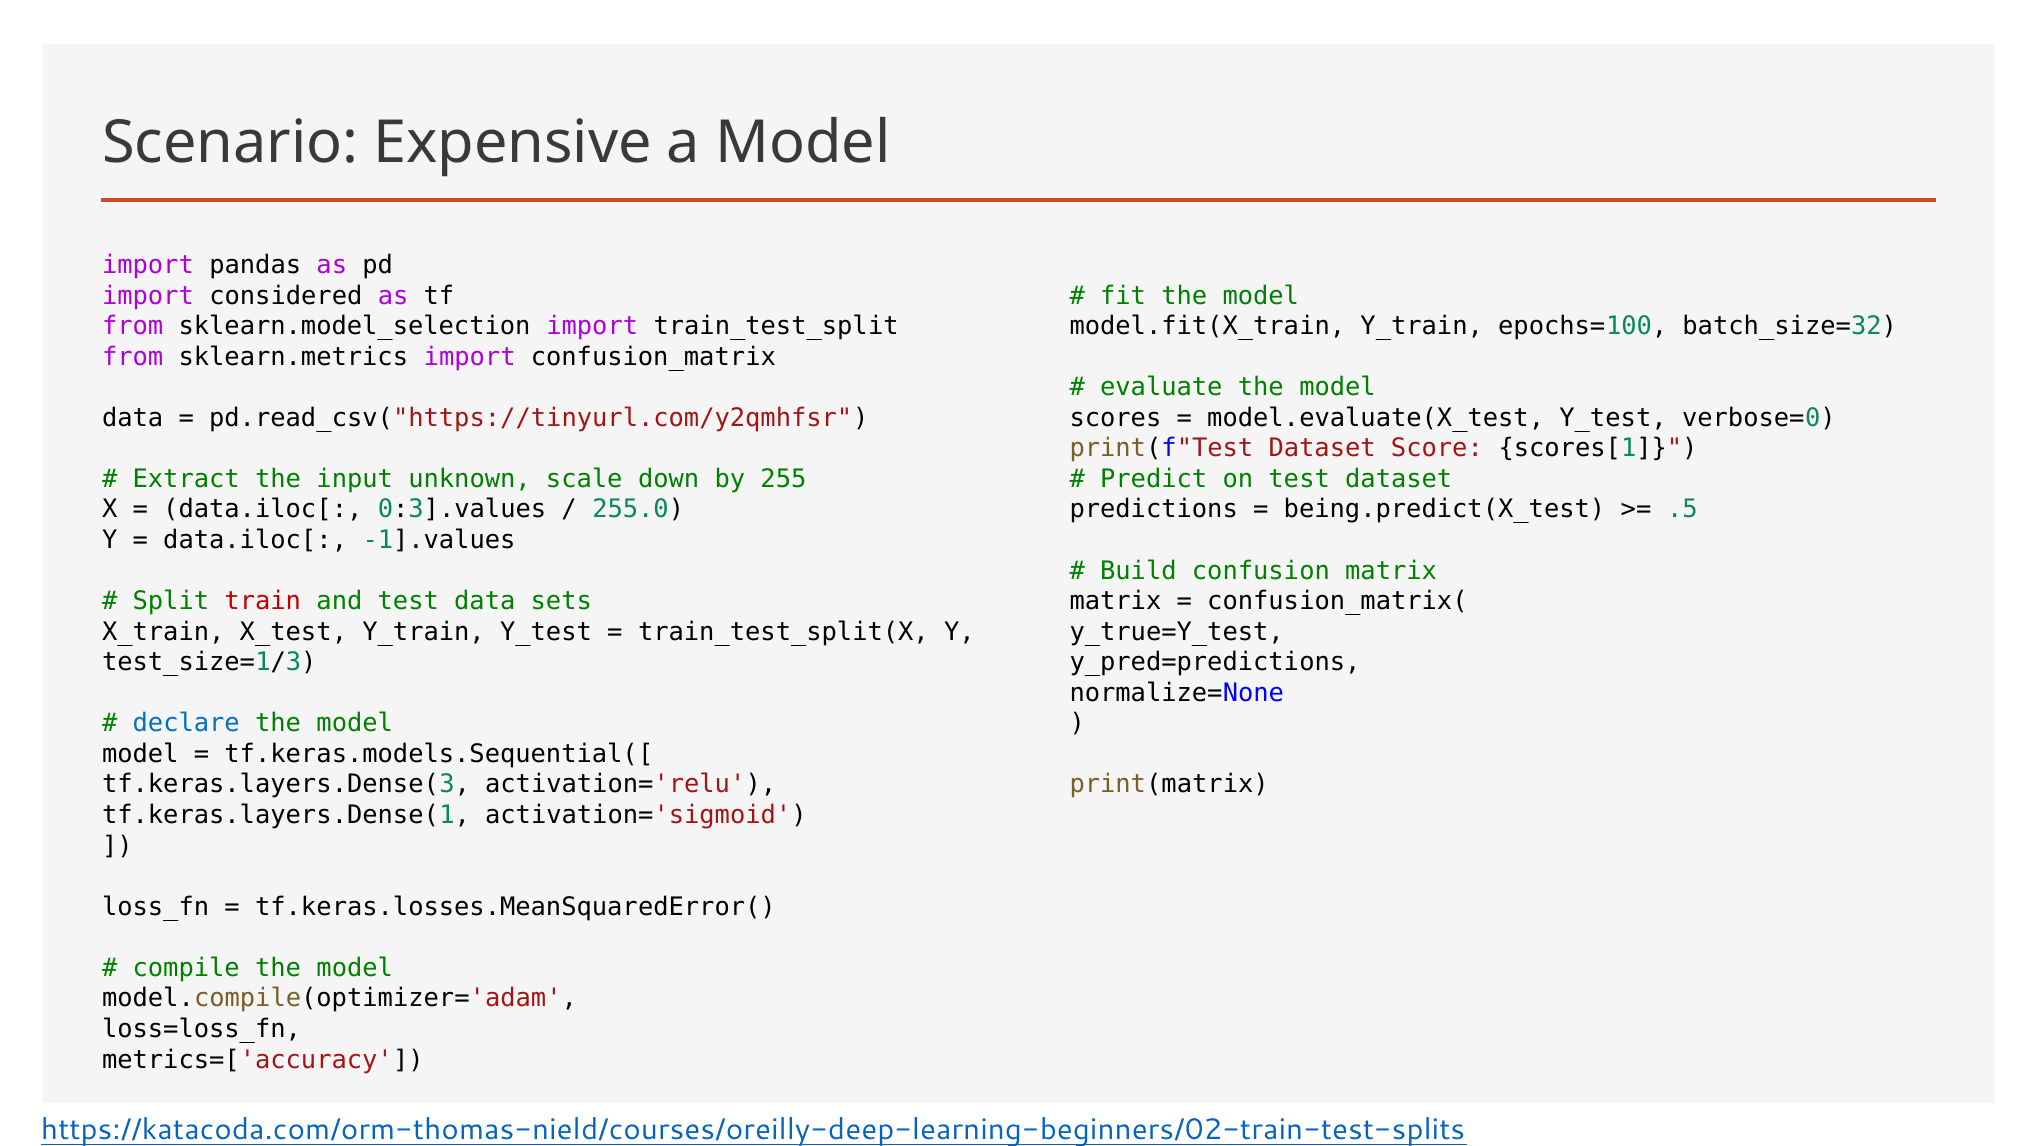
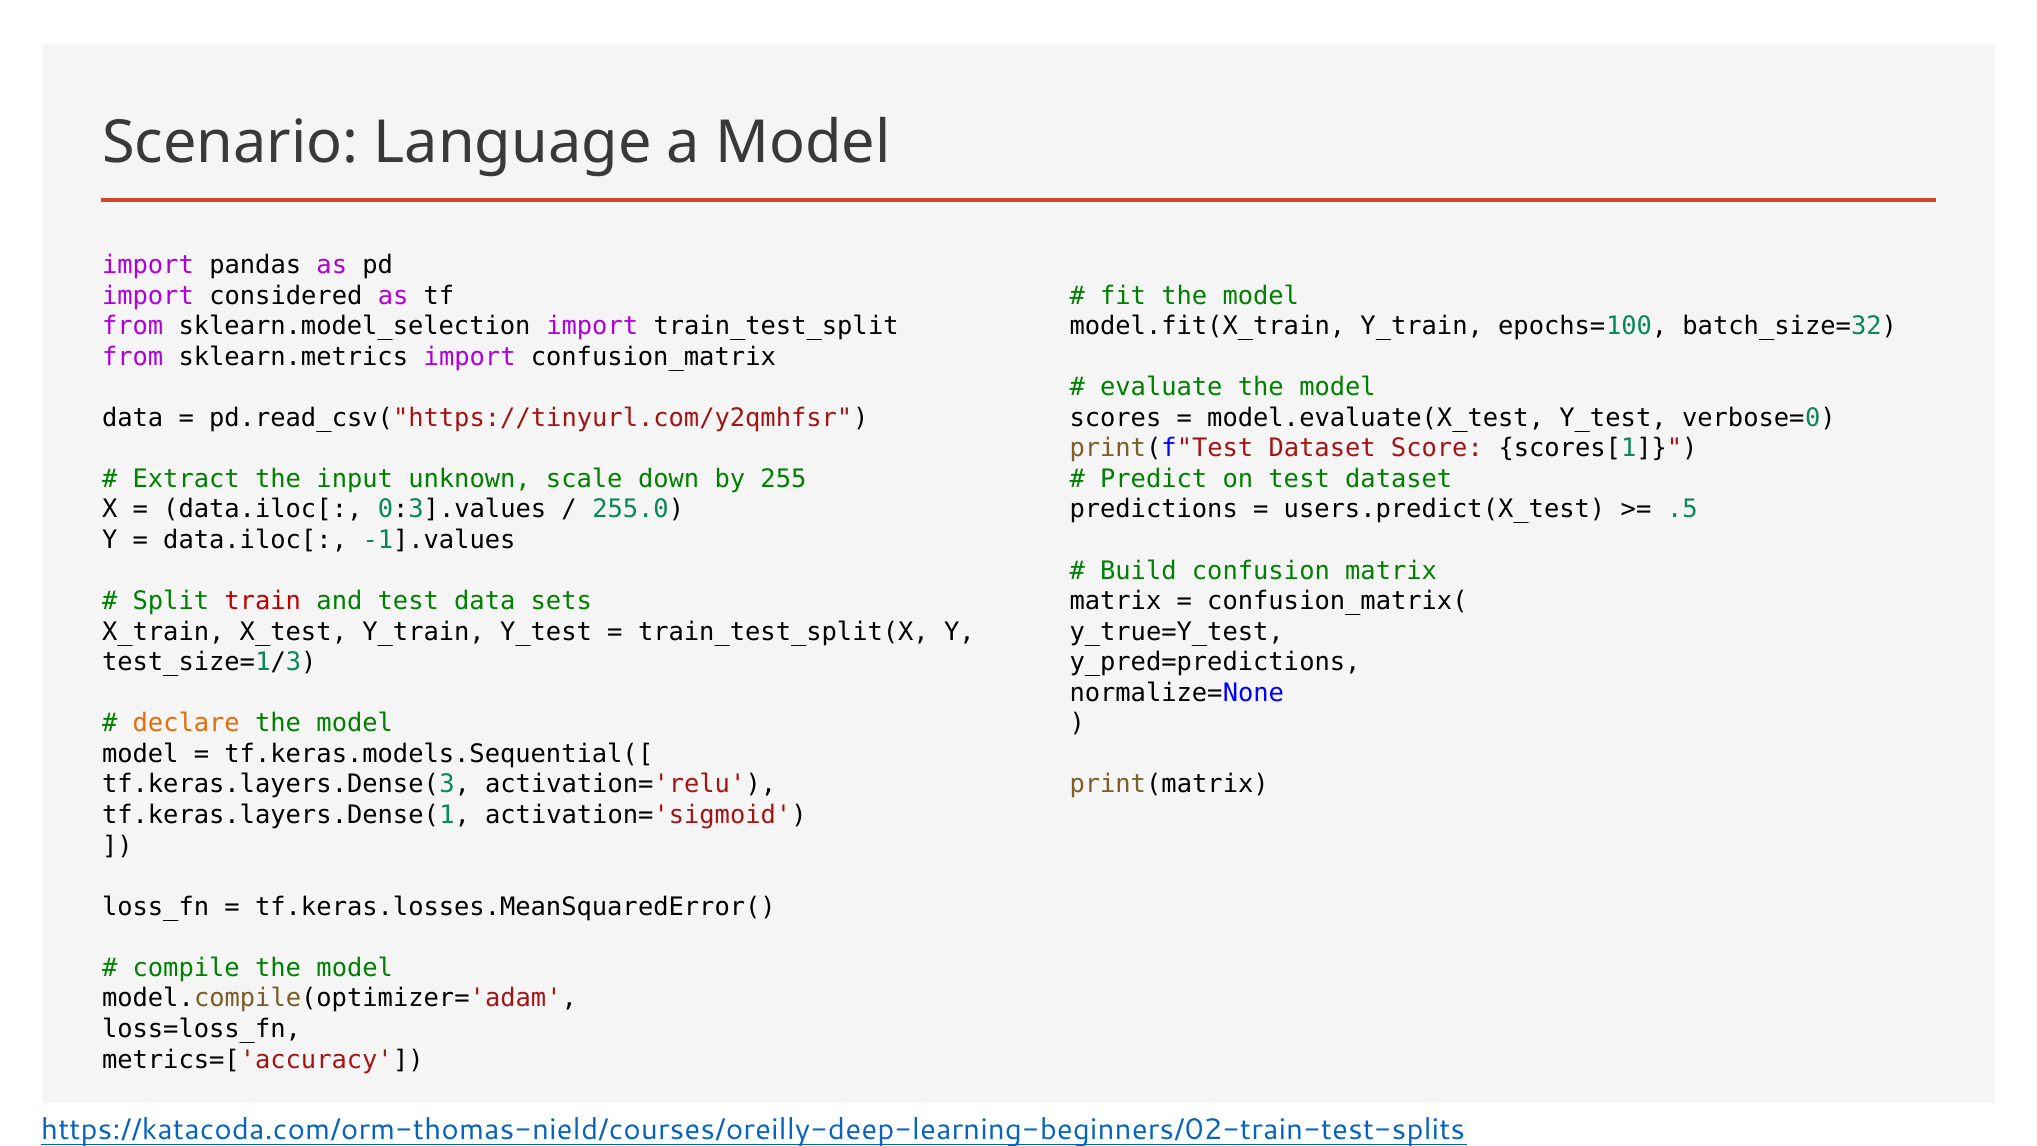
Expensive: Expensive -> Language
being.predict(X_test: being.predict(X_test -> users.predict(X_test
declare colour: blue -> orange
